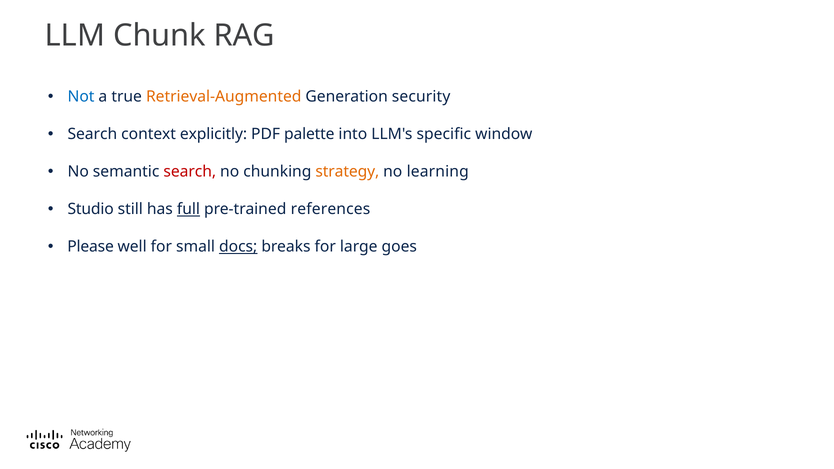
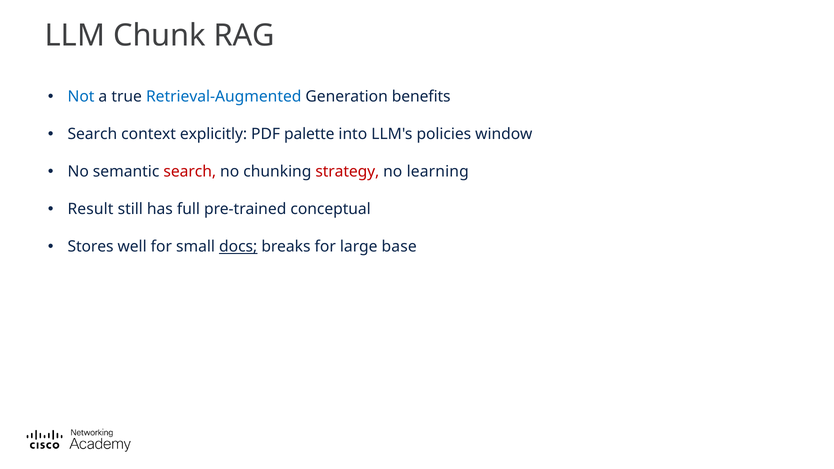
Retrieval-Augmented colour: orange -> blue
security: security -> benefits
specific: specific -> policies
strategy colour: orange -> red
Studio: Studio -> Result
full underline: present -> none
references: references -> conceptual
Please: Please -> Stores
goes: goes -> base
